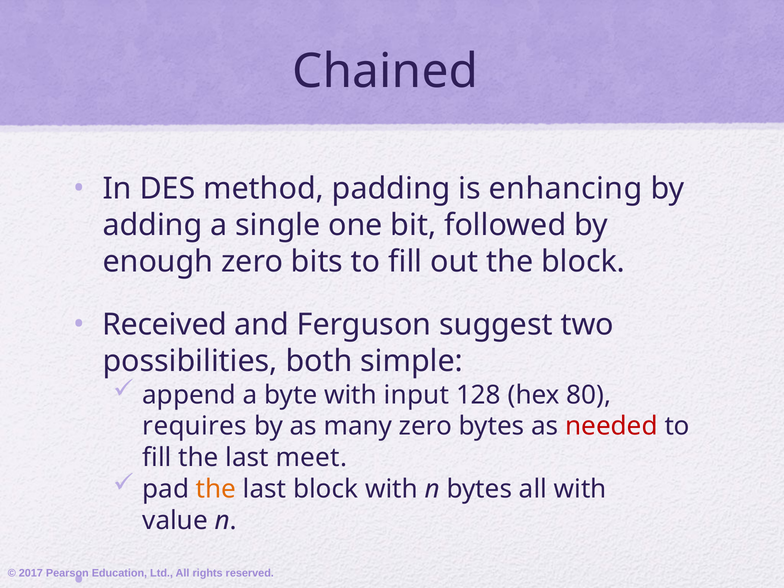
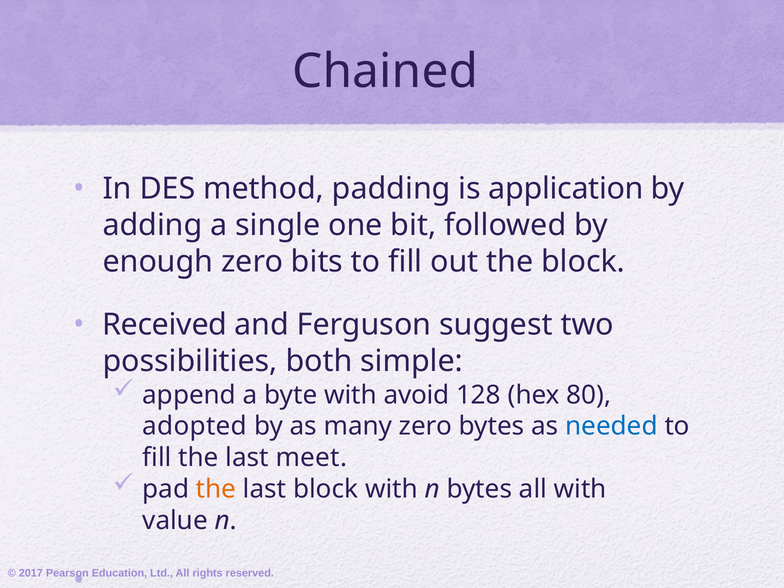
enhancing: enhancing -> application
input: input -> avoid
requires: requires -> adopted
needed colour: red -> blue
